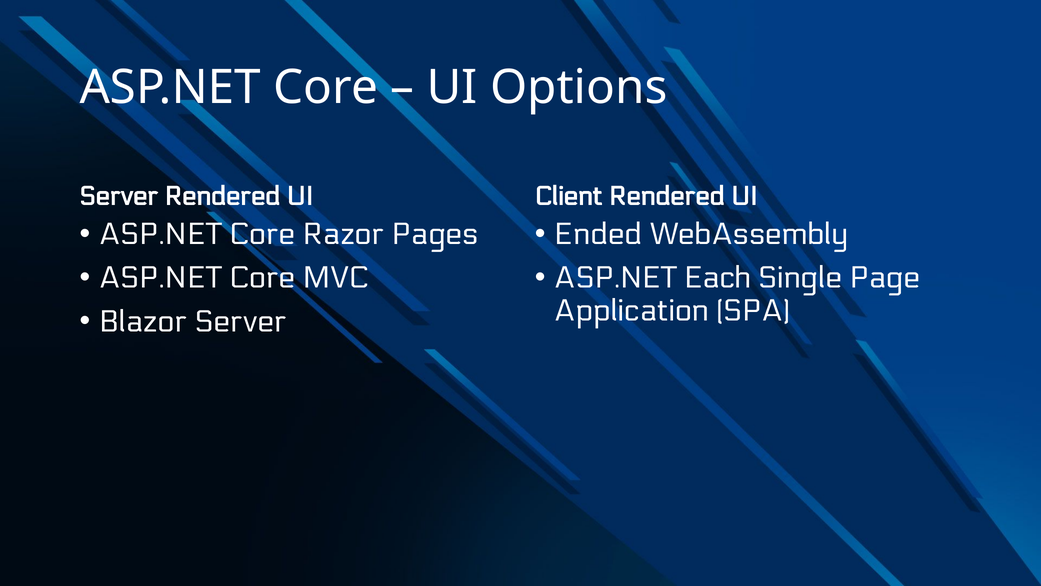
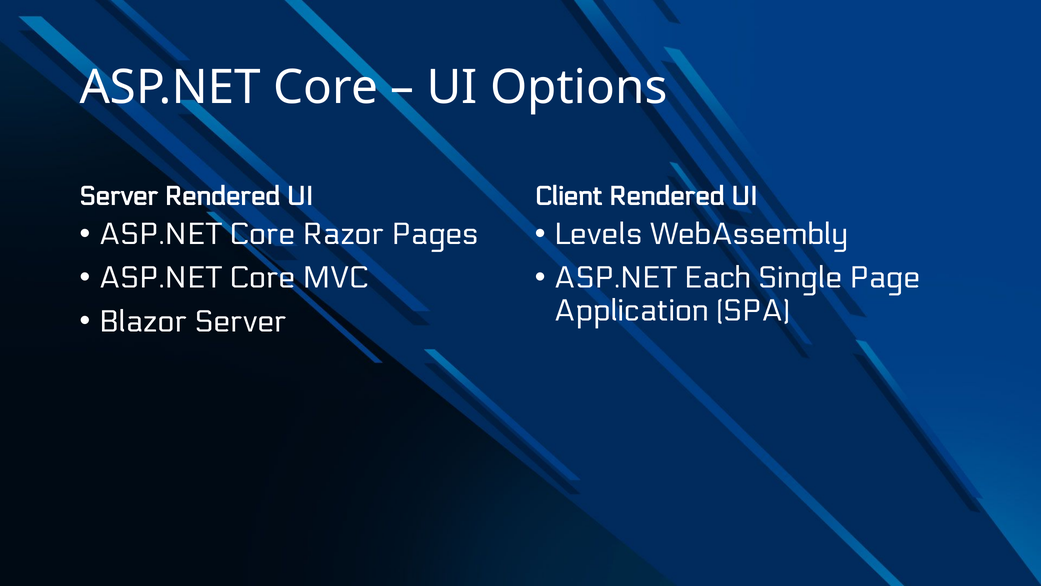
Ended: Ended -> Levels
